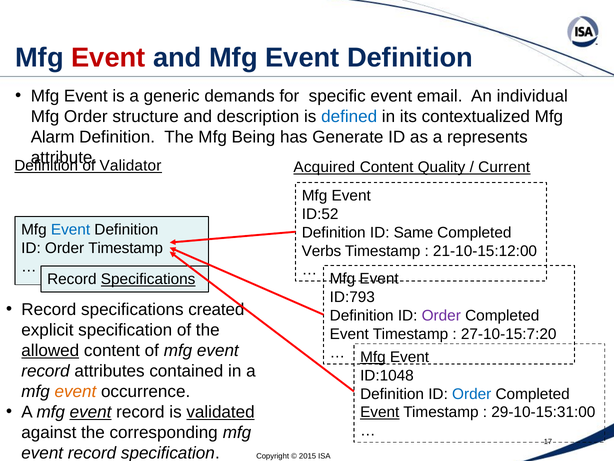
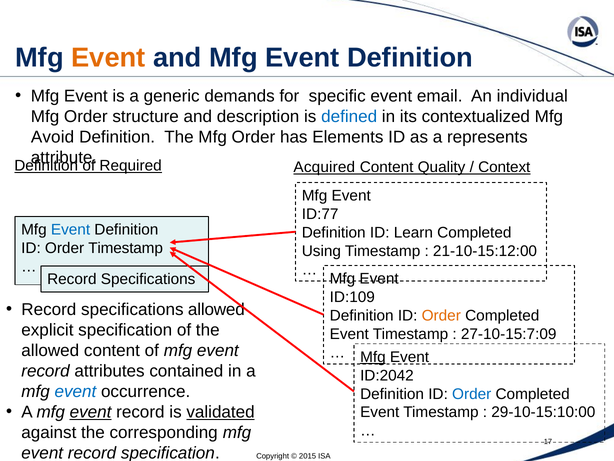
Event at (108, 58) colour: red -> orange
Alarm: Alarm -> Avoid
The Mfg Being: Being -> Order
Generate: Generate -> Elements
Validator: Validator -> Required
Current: Current -> Context
ID:52: ID:52 -> ID:77
Same: Same -> Learn
Verbs: Verbs -> Using
Specifications at (148, 279) underline: present -> none
ID:793: ID:793 -> ID:109
specifications created: created -> allowed
Order at (441, 315) colour: purple -> orange
27-10-15:7:20: 27-10-15:7:20 -> 27-10-15:7:09
allowed at (50, 350) underline: present -> none
ID:1048: ID:1048 -> ID:2042
event at (75, 391) colour: orange -> blue
Event at (380, 412) underline: present -> none
29-10-15:31:00: 29-10-15:31:00 -> 29-10-15:10:00
